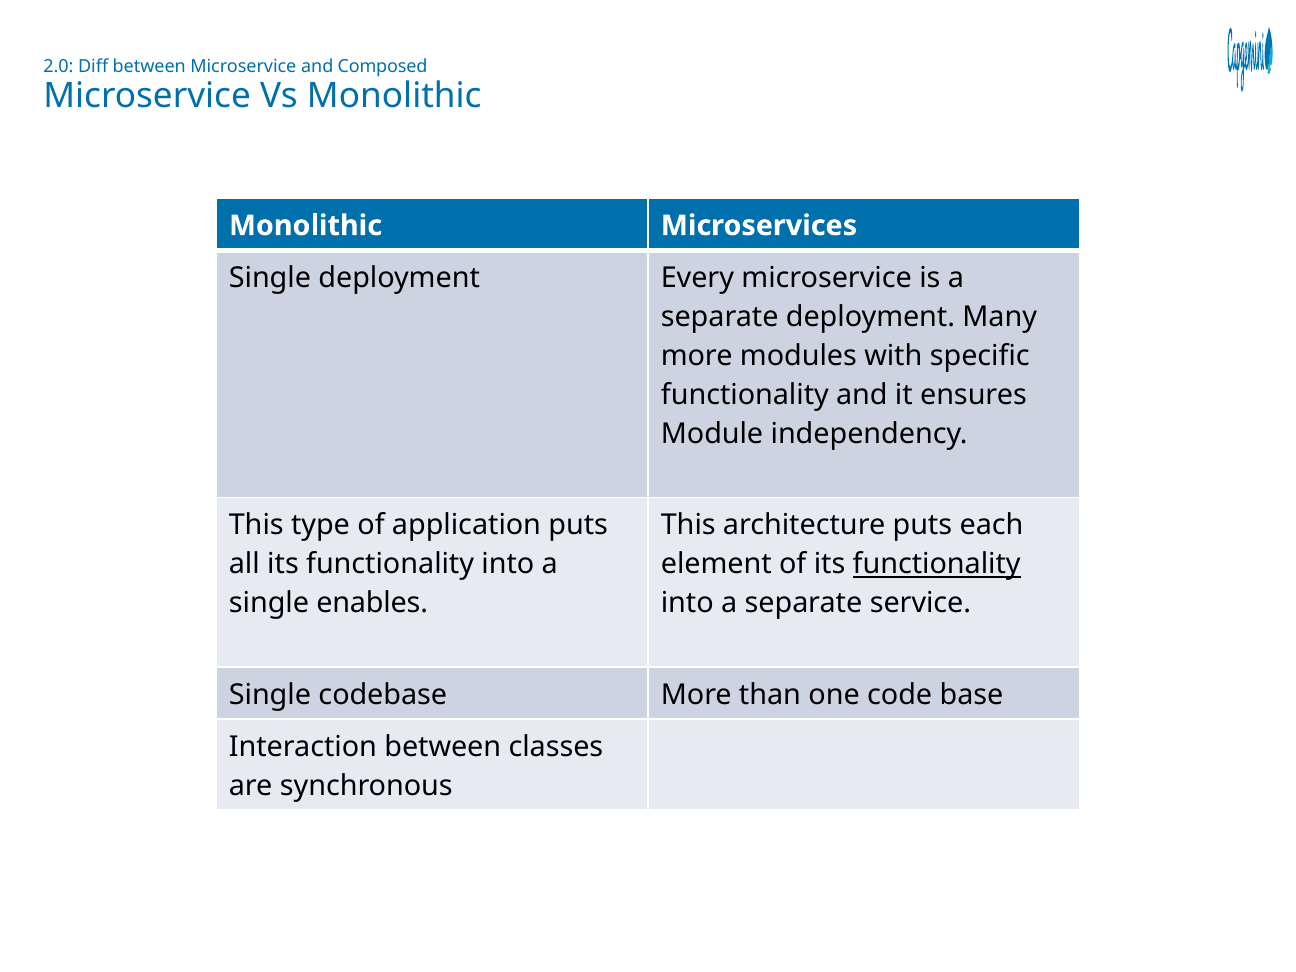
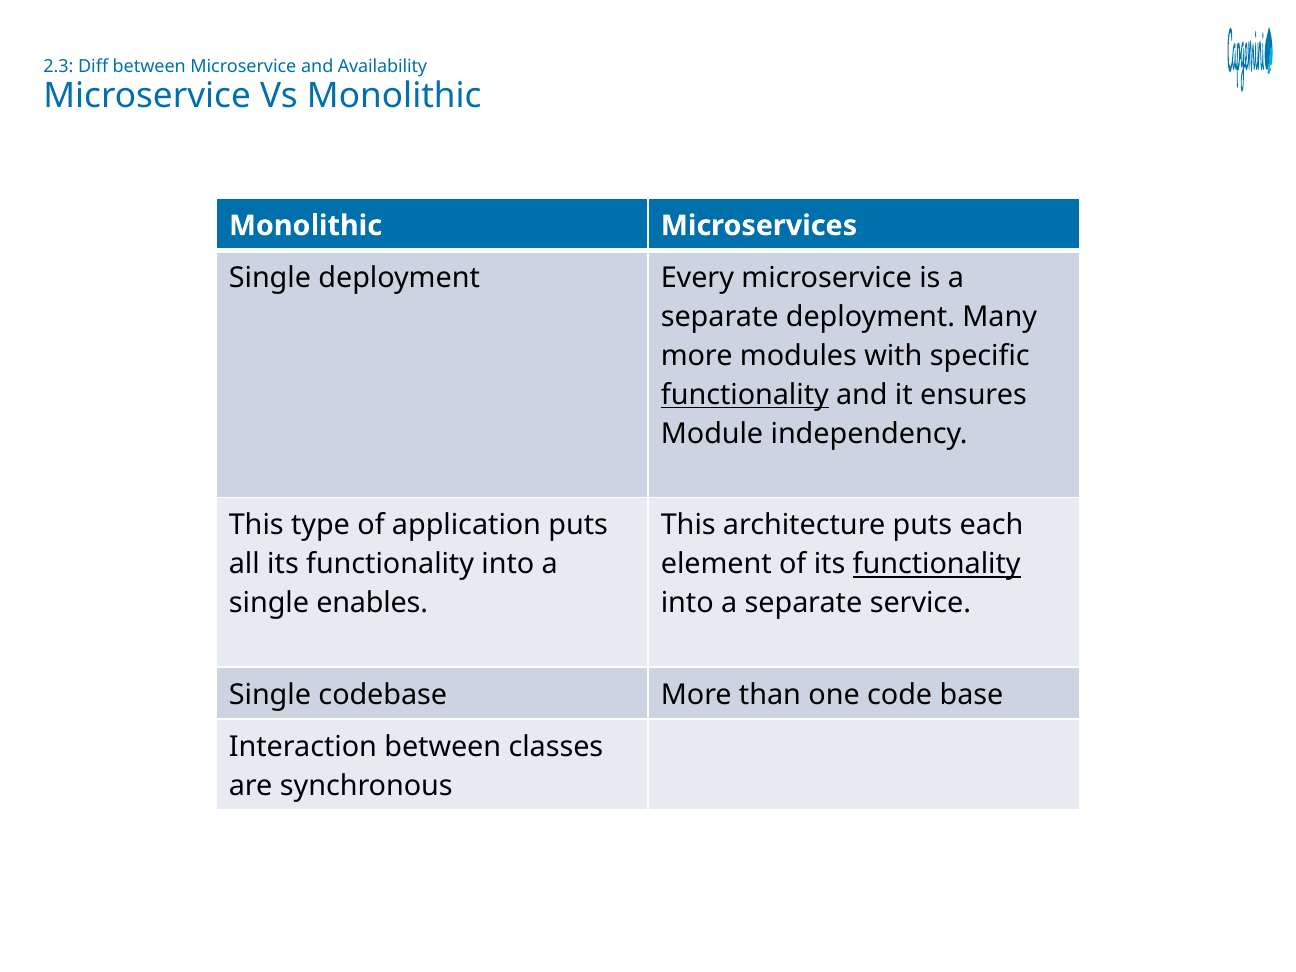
2.0: 2.0 -> 2.3
Composed: Composed -> Availability
functionality at (745, 395) underline: none -> present
